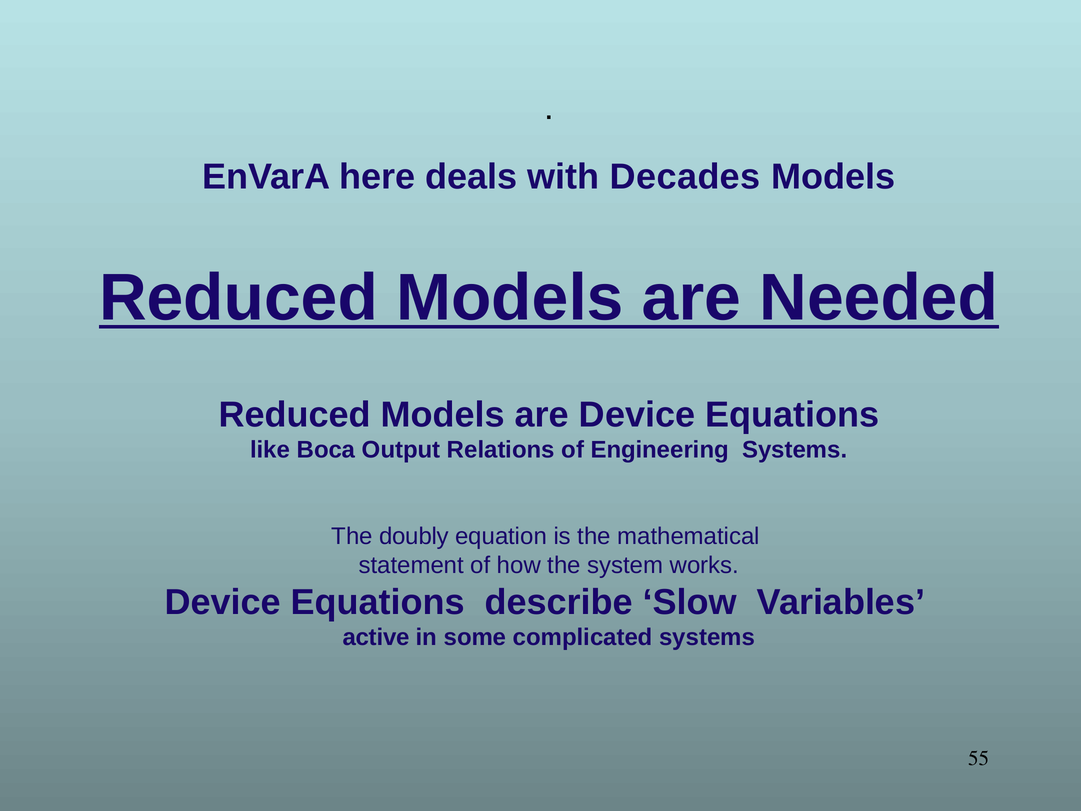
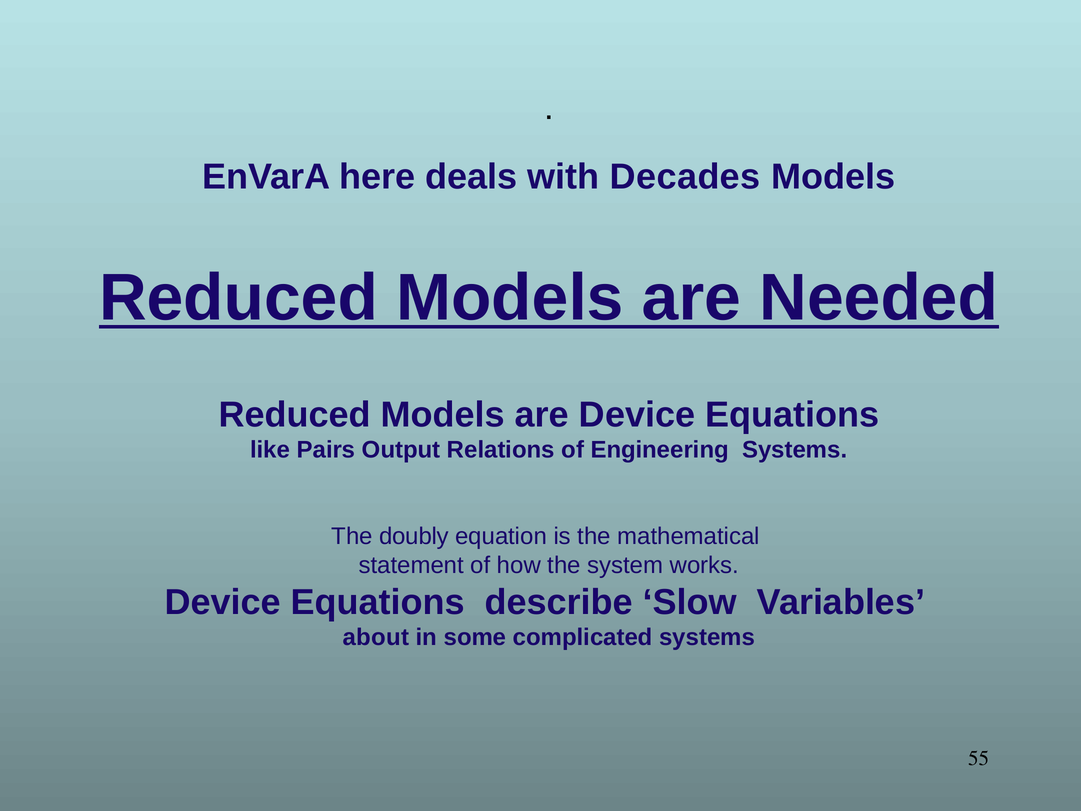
Boca: Boca -> Pairs
active: active -> about
